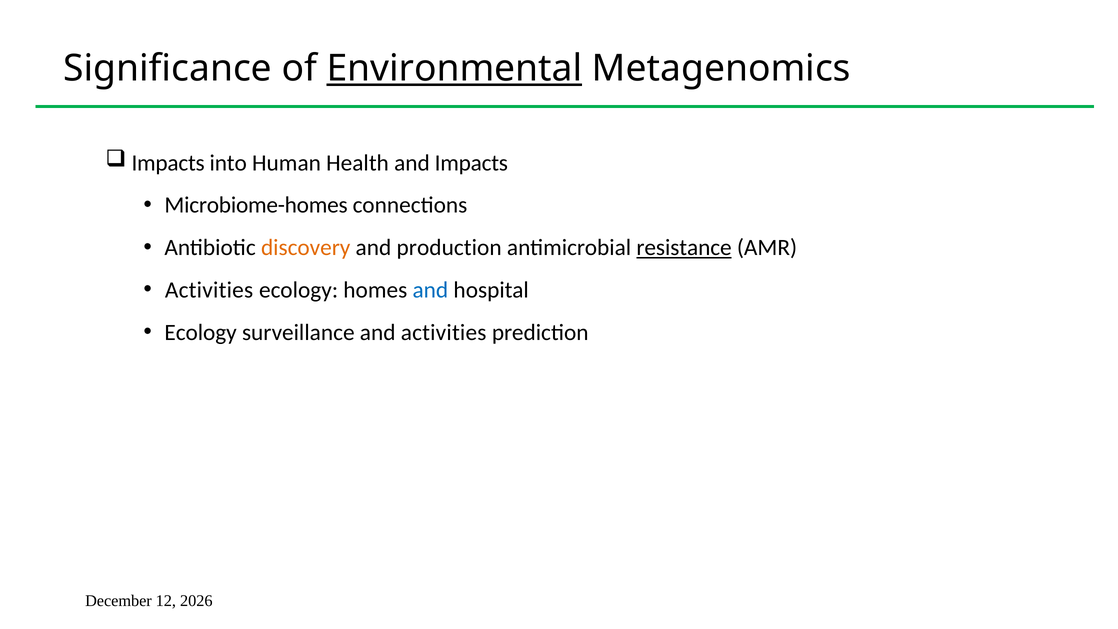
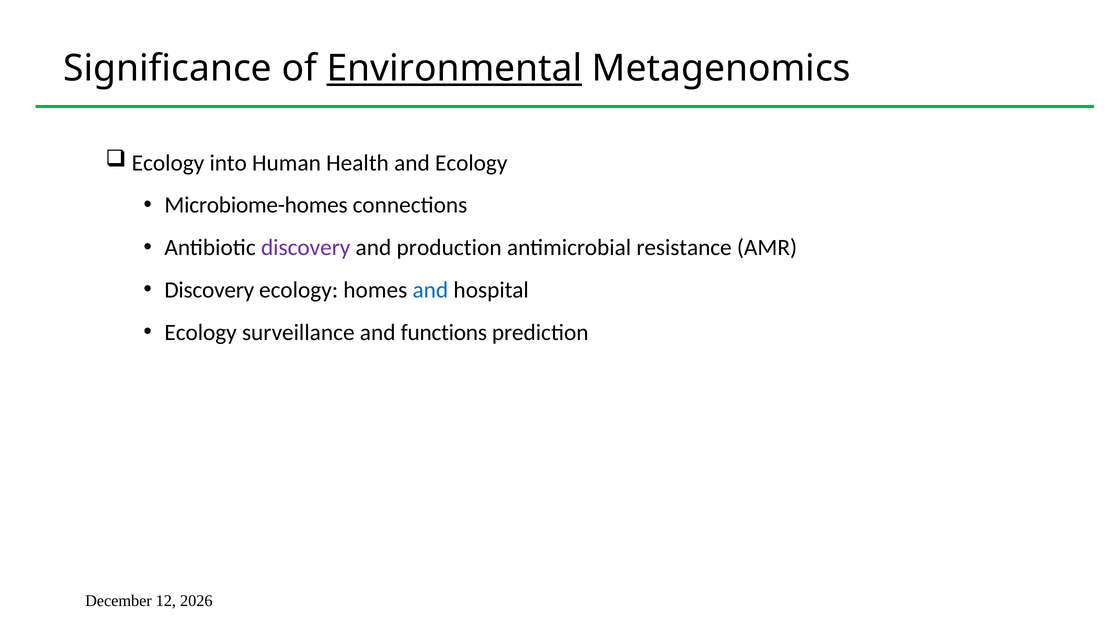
Impacts at (168, 163): Impacts -> Ecology
and Impacts: Impacts -> Ecology
discovery at (306, 248) colour: orange -> purple
resistance underline: present -> none
Activities at (209, 290): Activities -> Discovery
and activities: activities -> functions
